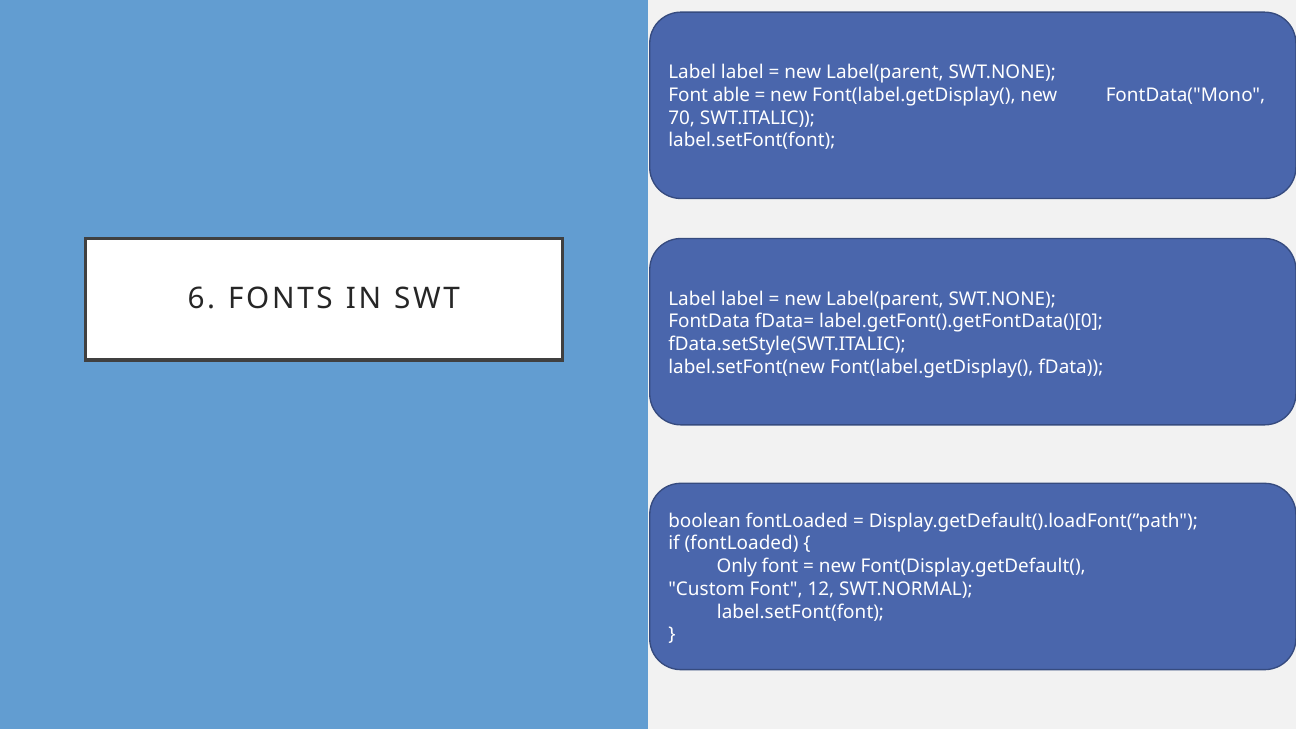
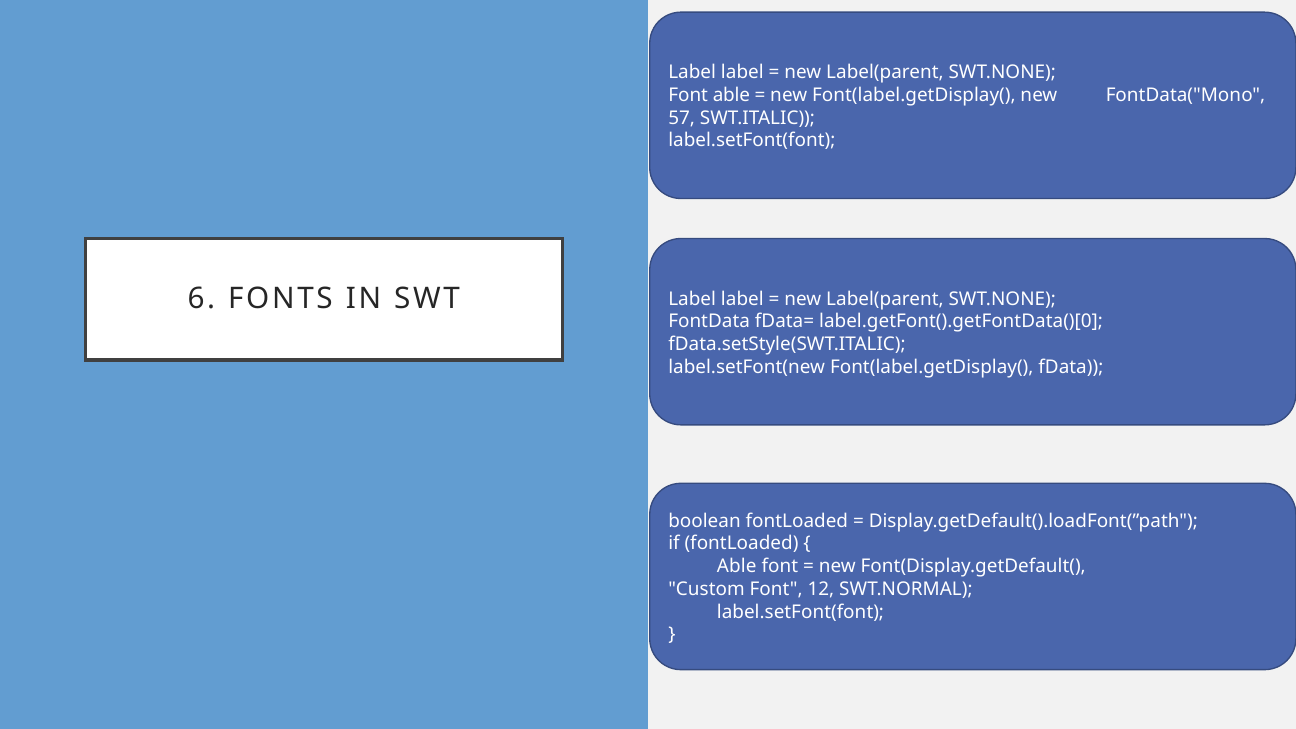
70: 70 -> 57
Only at (737, 566): Only -> Able
